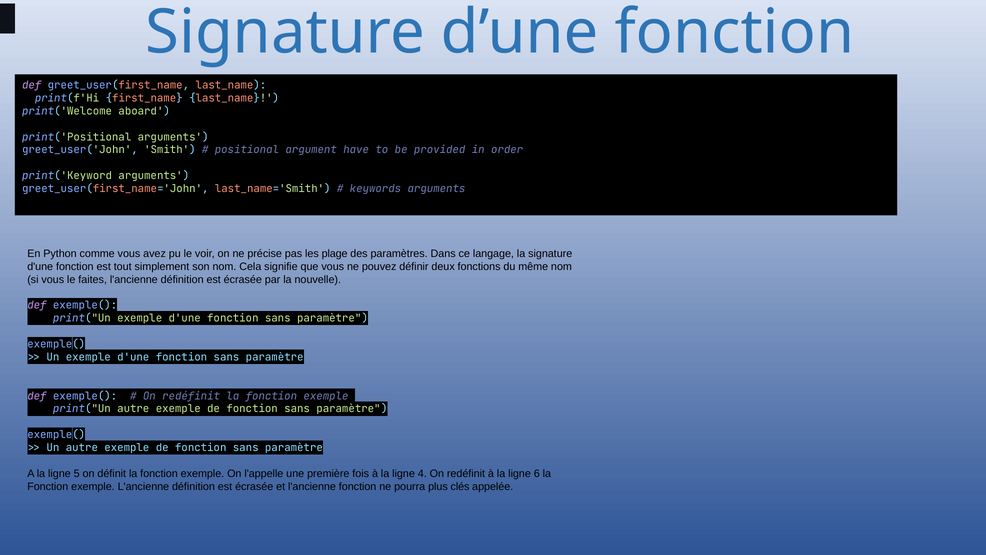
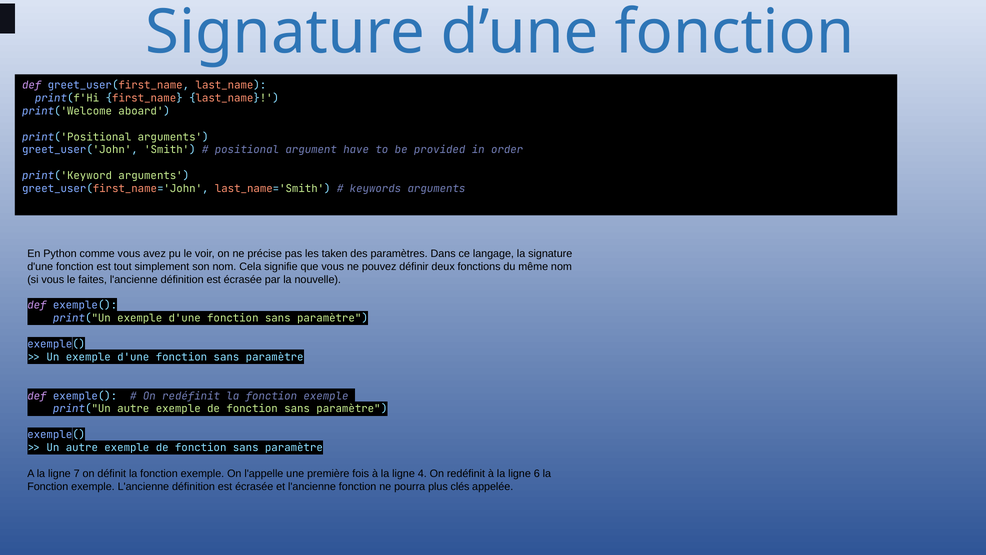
plage: plage -> taken
5: 5 -> 7
